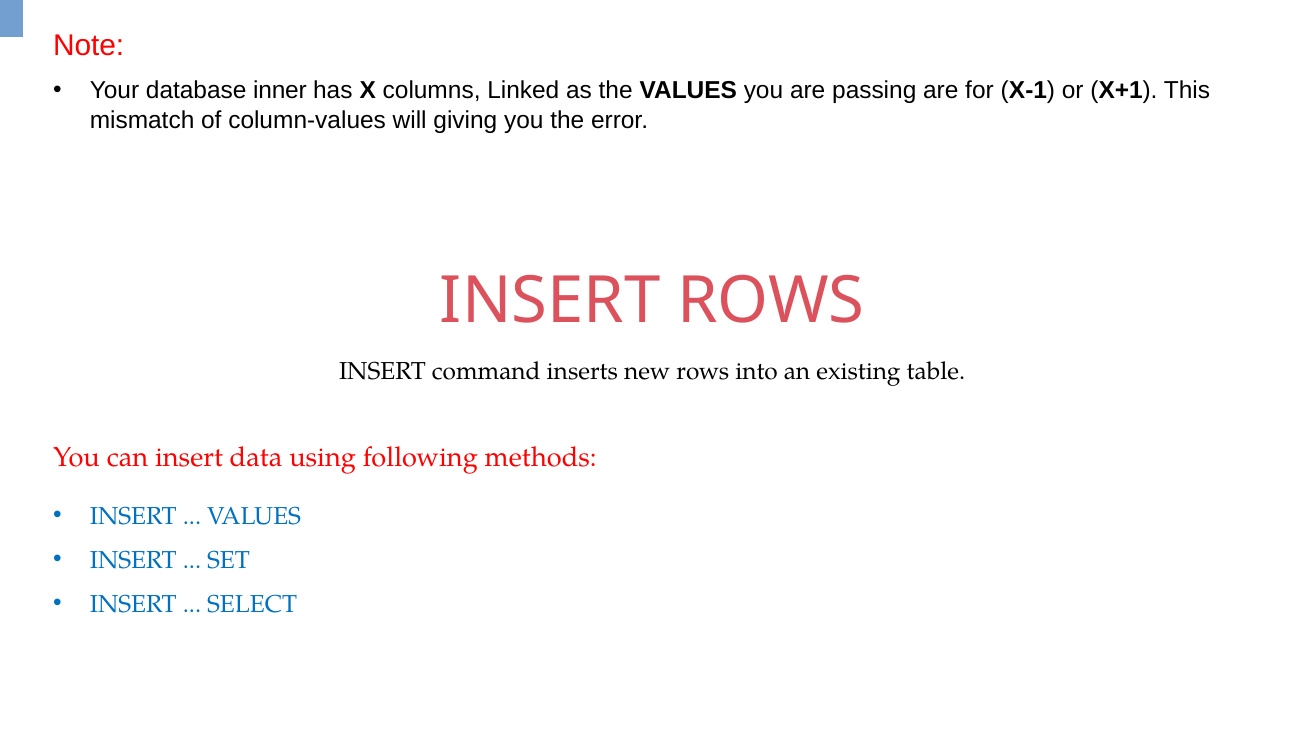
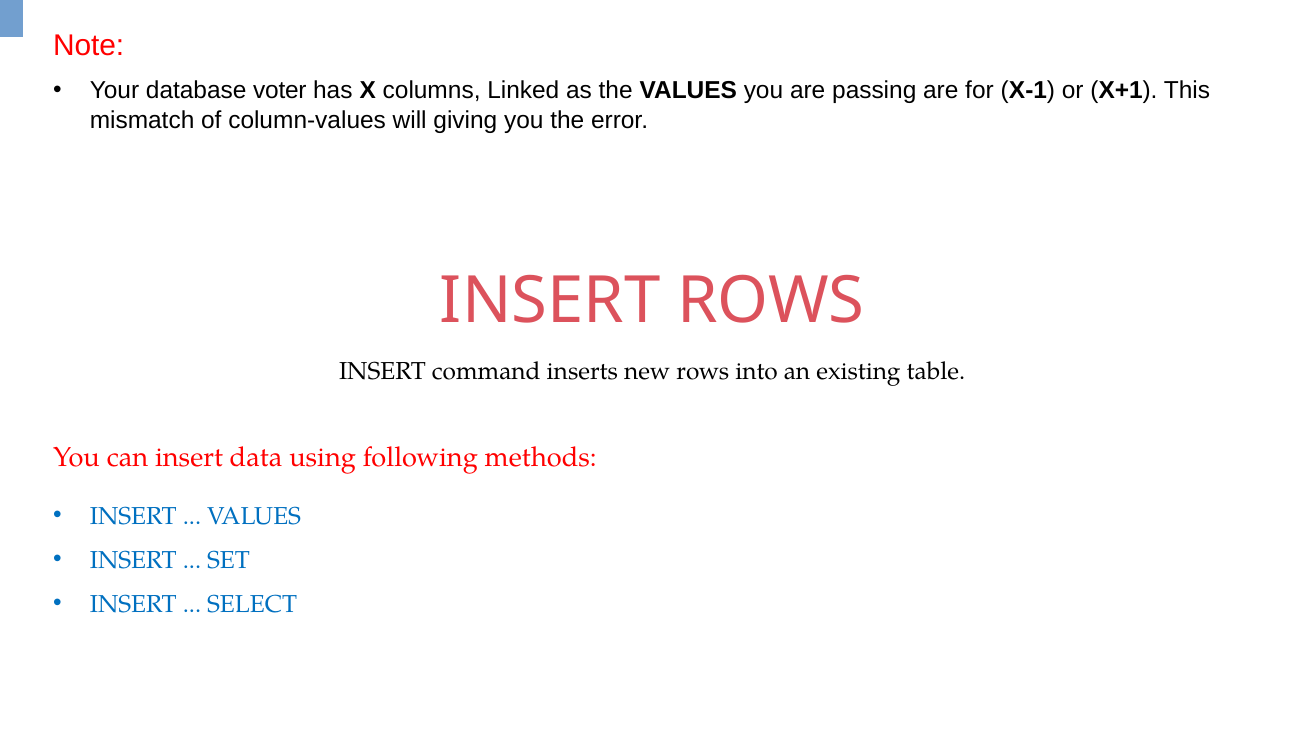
inner: inner -> voter
